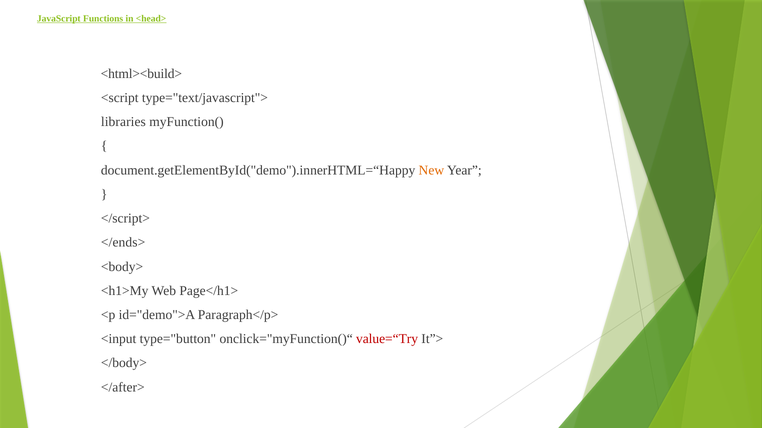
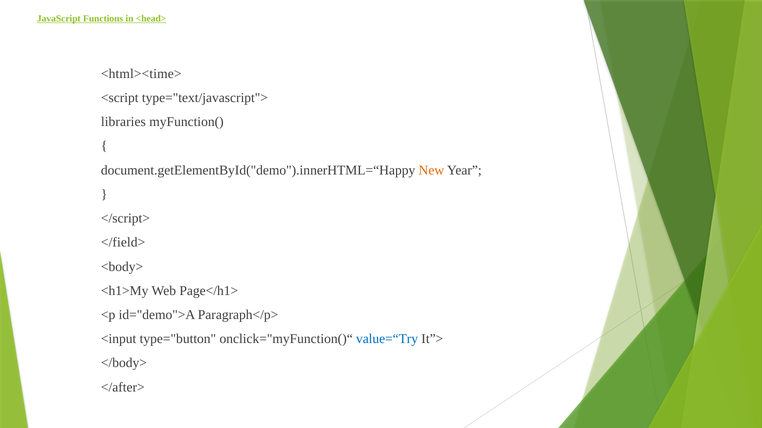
<html><build>: <html><build> -> <html><time>
</ends>: </ends> -> </field>
value=“Try colour: red -> blue
